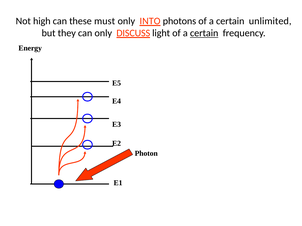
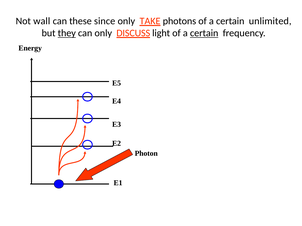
high: high -> wall
must: must -> since
INTO: INTO -> TAKE
they underline: none -> present
